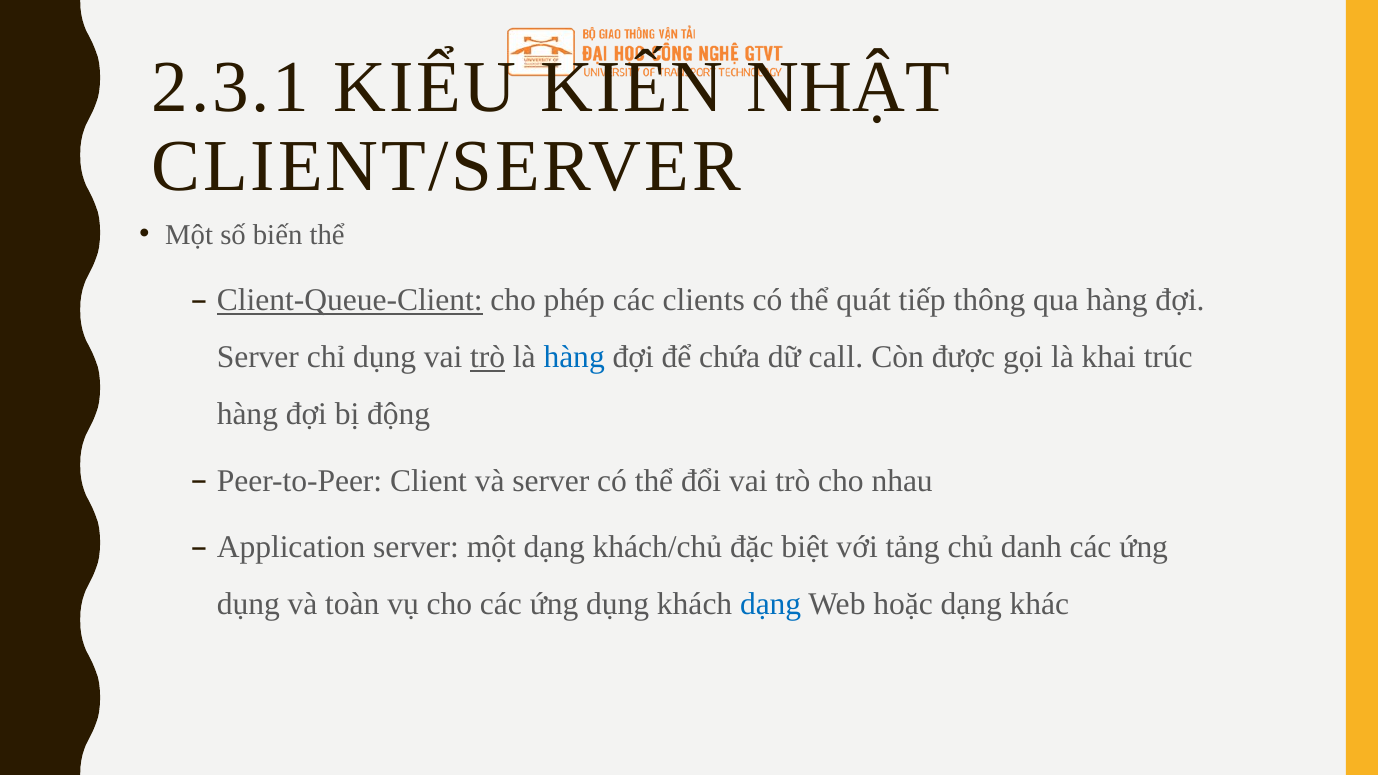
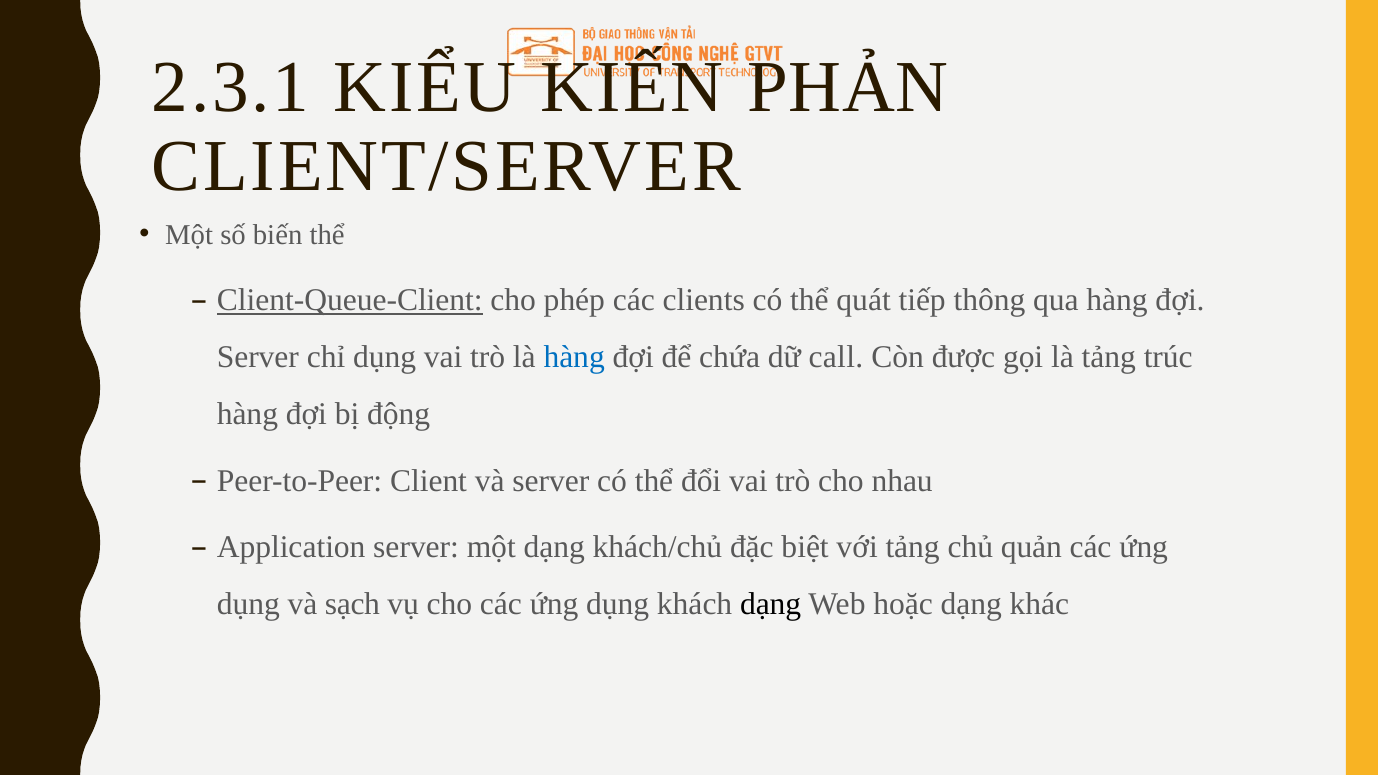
NHẬT: NHẬT -> PHẢN
trò at (488, 357) underline: present -> none
là khai: khai -> tảng
danh: danh -> quản
toàn: toàn -> sạch
dạng at (771, 604) colour: blue -> black
